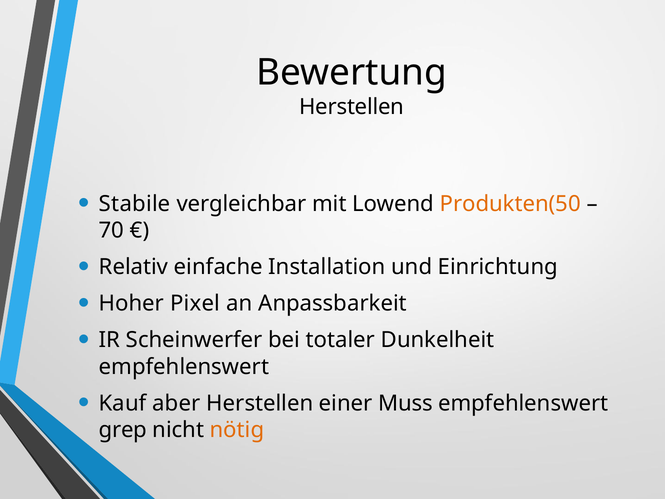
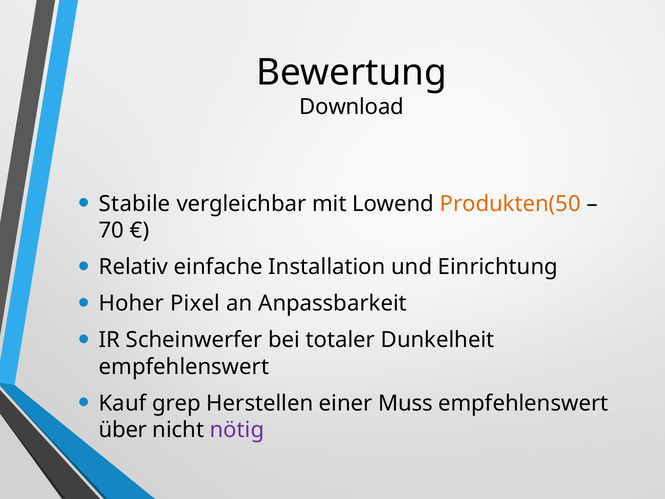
Herstellen at (352, 107): Herstellen -> Download
aber: aber -> grep
grep: grep -> über
nötig colour: orange -> purple
